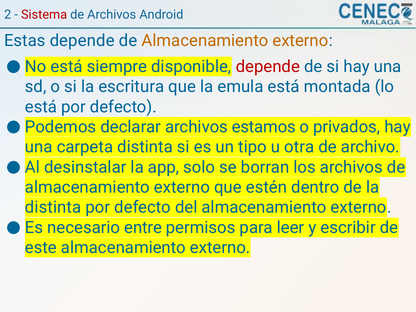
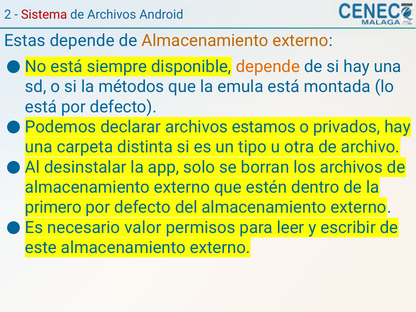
depende at (268, 67) colour: red -> orange
escritura: escritura -> métodos
distinta at (53, 207): distinta -> primero
entre: entre -> valor
